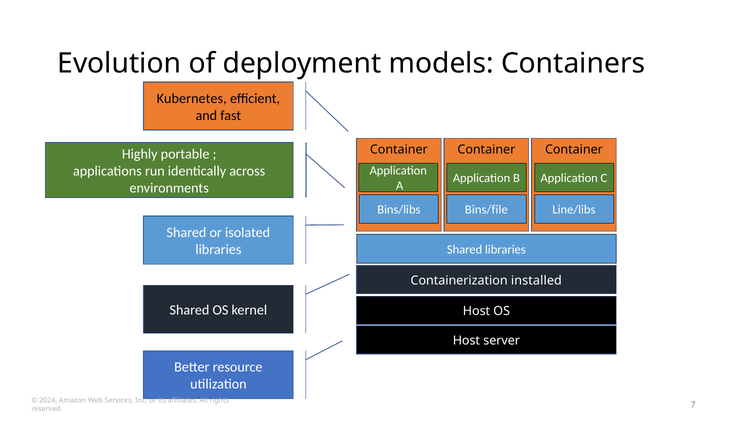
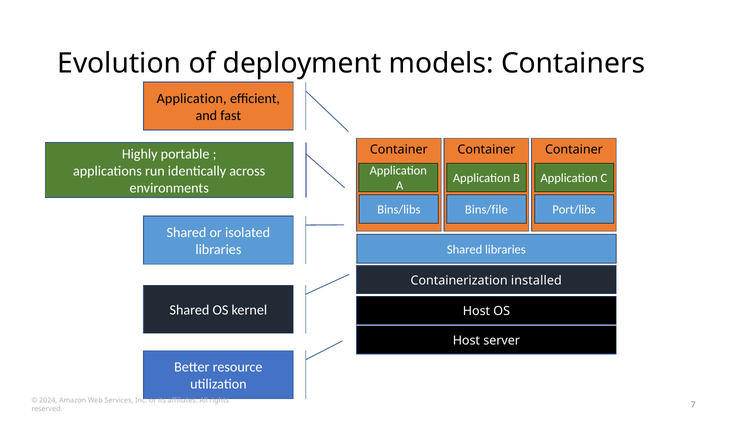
Kubernetes at (192, 98): Kubernetes -> Application
Line/libs: Line/libs -> Port/libs
